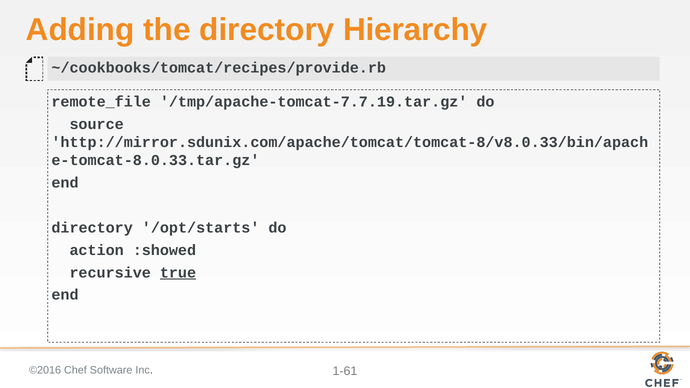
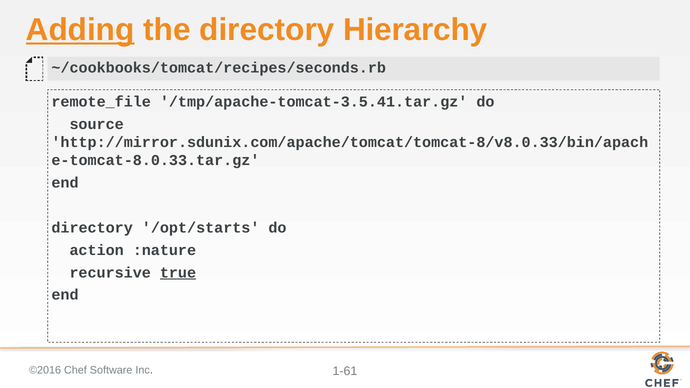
Adding underline: none -> present
~/cookbooks/tomcat/recipes/provide.rb: ~/cookbooks/tomcat/recipes/provide.rb -> ~/cookbooks/tomcat/recipes/seconds.rb
/tmp/apache-tomcat-7.7.19.tar.gz: /tmp/apache-tomcat-7.7.19.tar.gz -> /tmp/apache-tomcat-3.5.41.tar.gz
:showed: :showed -> :nature
